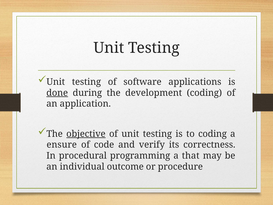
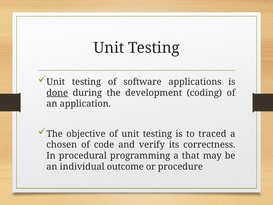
objective underline: present -> none
to coding: coding -> traced
ensure: ensure -> chosen
